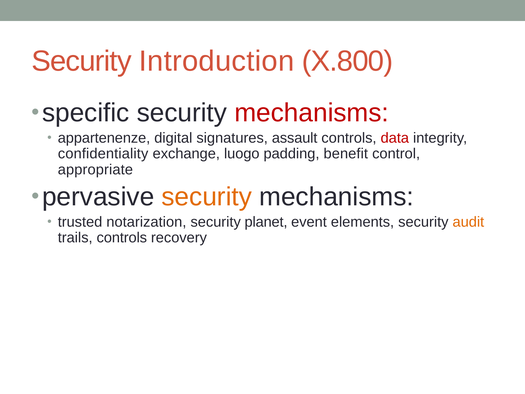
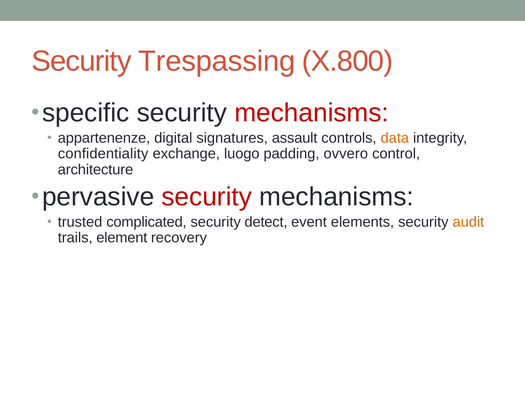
Introduction: Introduction -> Trespassing
data colour: red -> orange
benefit: benefit -> ovvero
appropriate: appropriate -> architecture
security at (207, 197) colour: orange -> red
notarization: notarization -> complicated
planet: planet -> detect
trails controls: controls -> element
